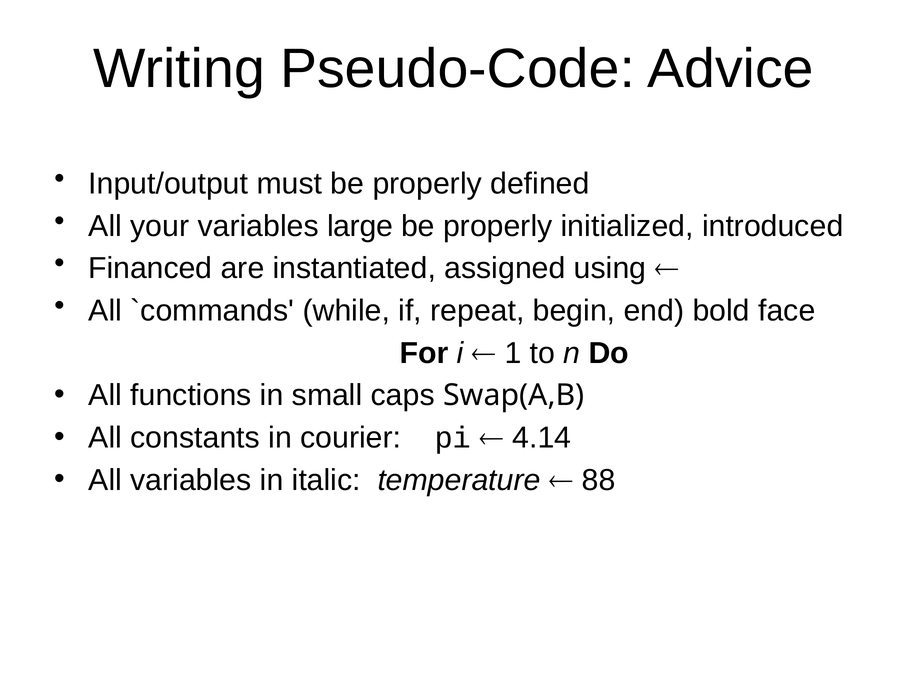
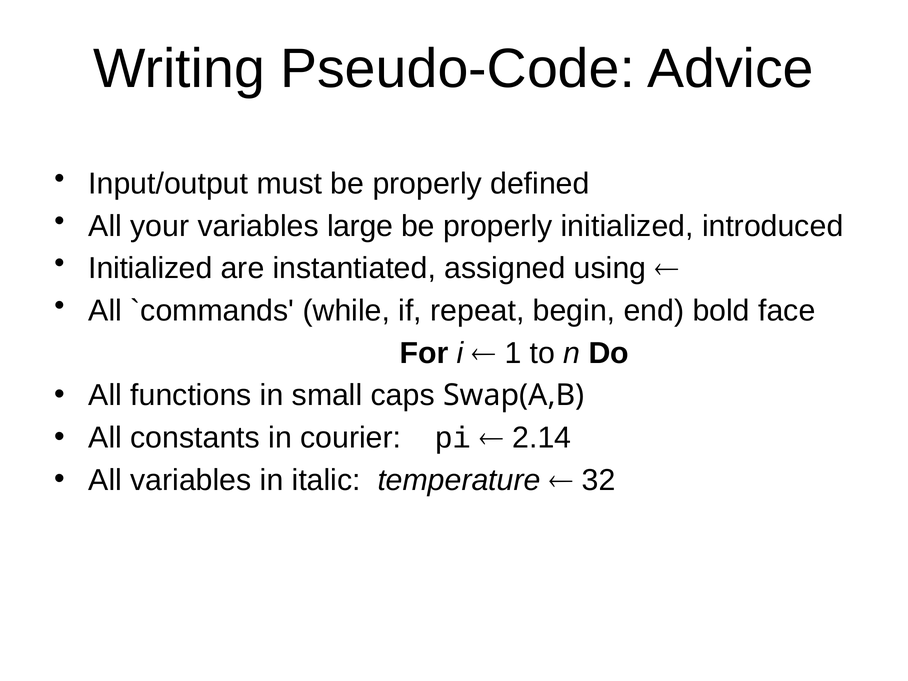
Financed at (150, 268): Financed -> Initialized
4.14: 4.14 -> 2.14
88: 88 -> 32
